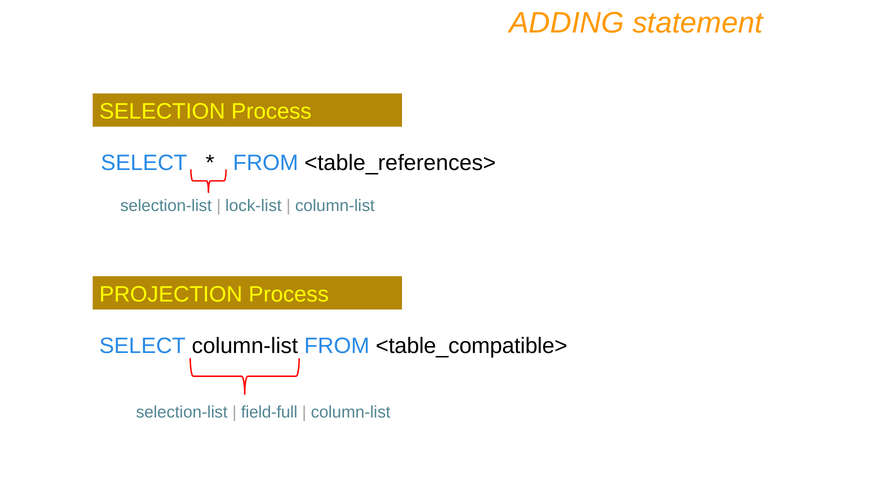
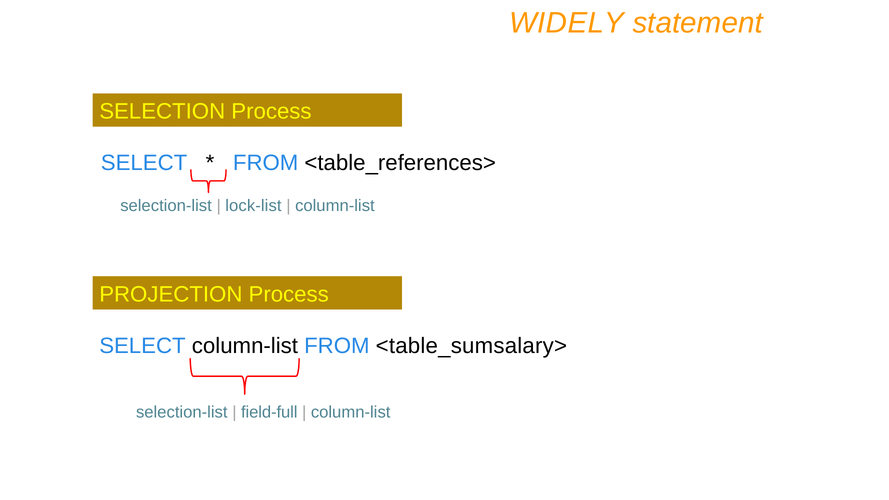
ADDING: ADDING -> WIDELY
<table_compatible>: <table_compatible> -> <table_sumsalary>
